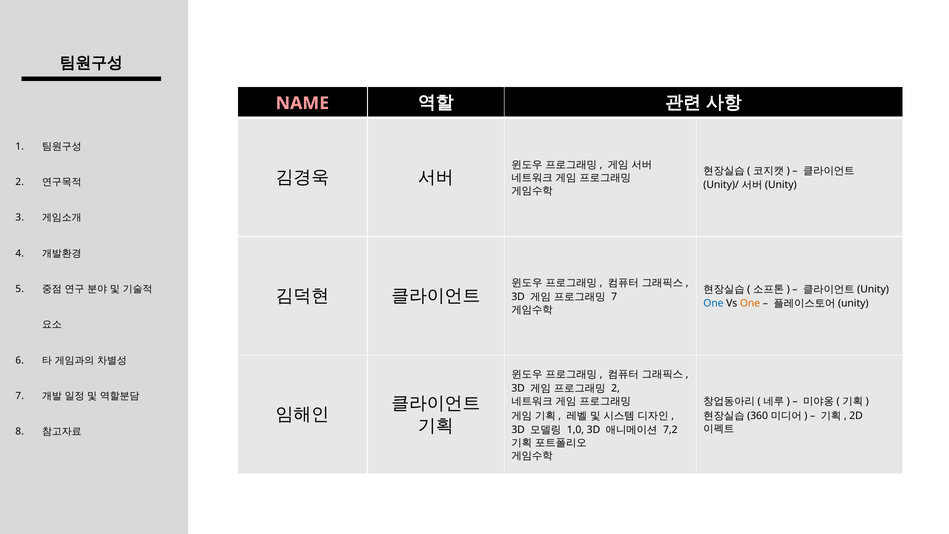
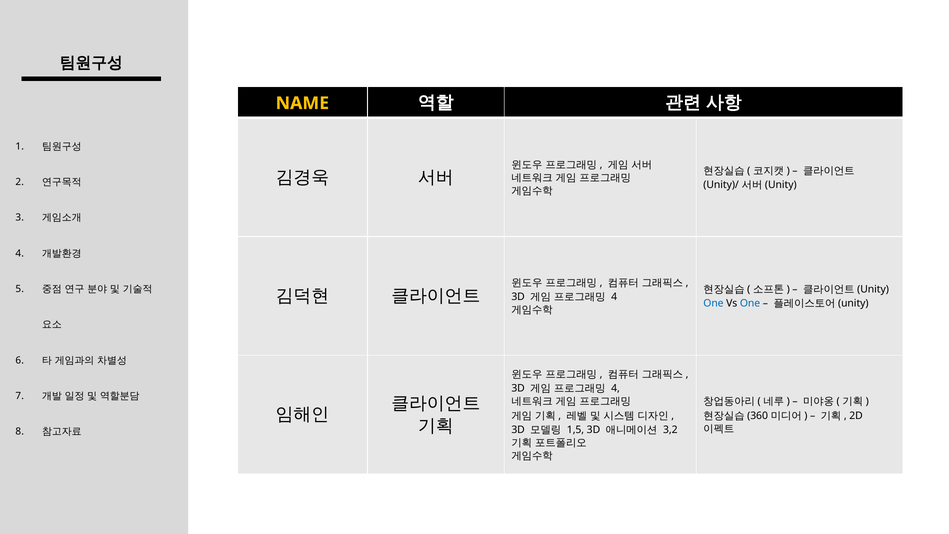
NAME colour: pink -> yellow
7 at (614, 297): 7 -> 4
One at (750, 303) colour: orange -> blue
2 at (616, 388): 2 -> 4
1,0: 1,0 -> 1,5
7,2: 7,2 -> 3,2
